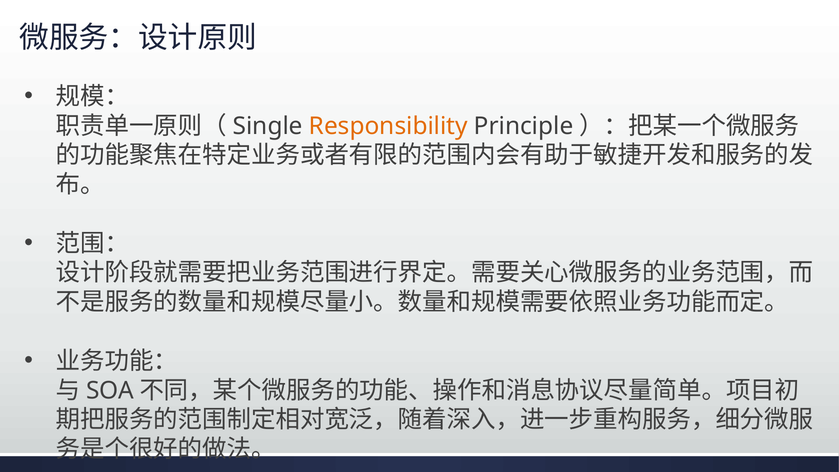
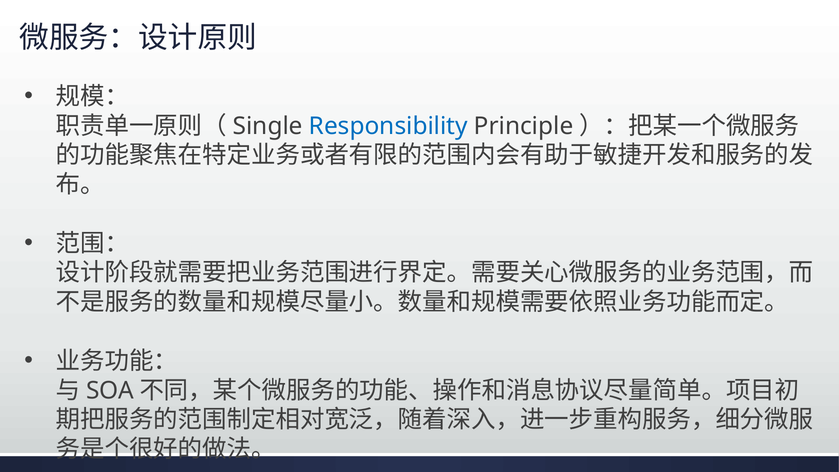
Responsibility colour: orange -> blue
